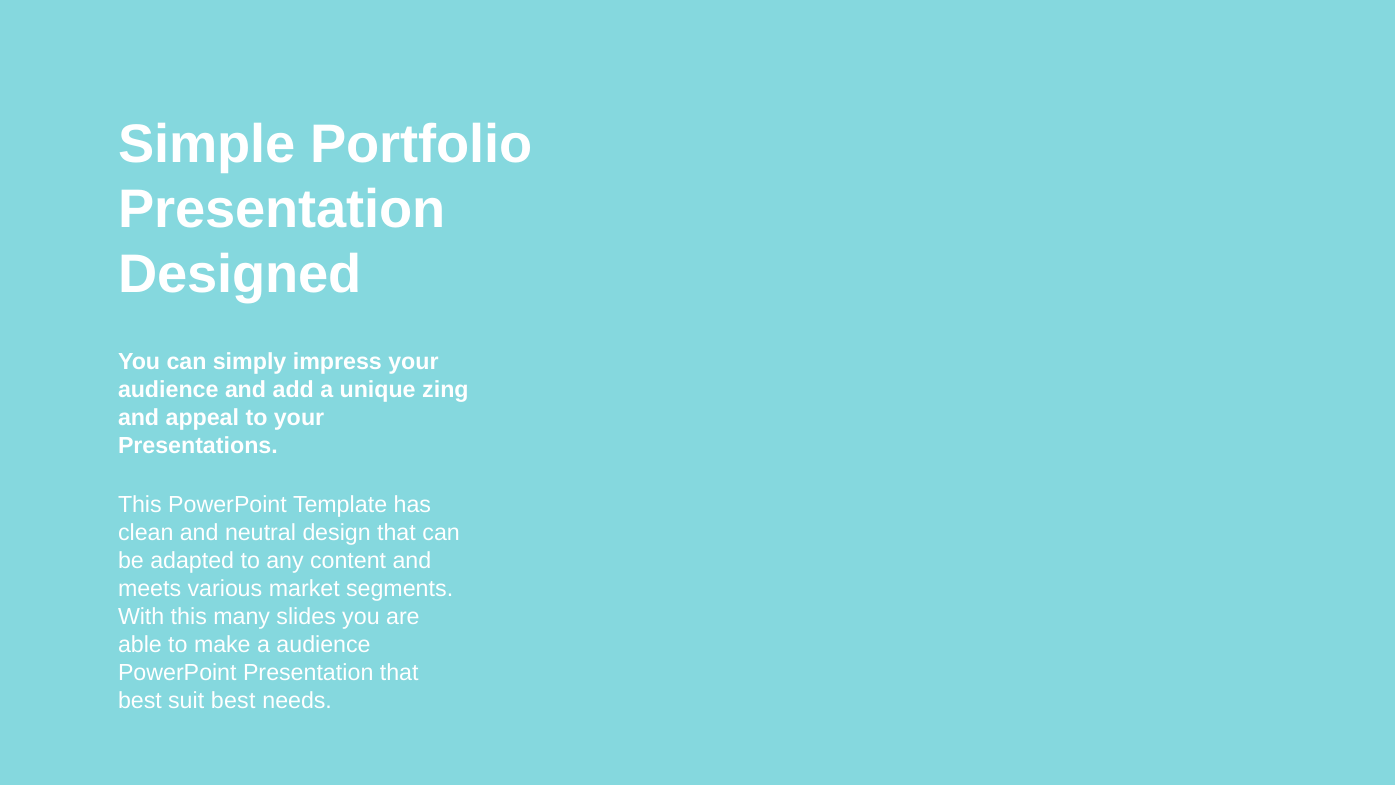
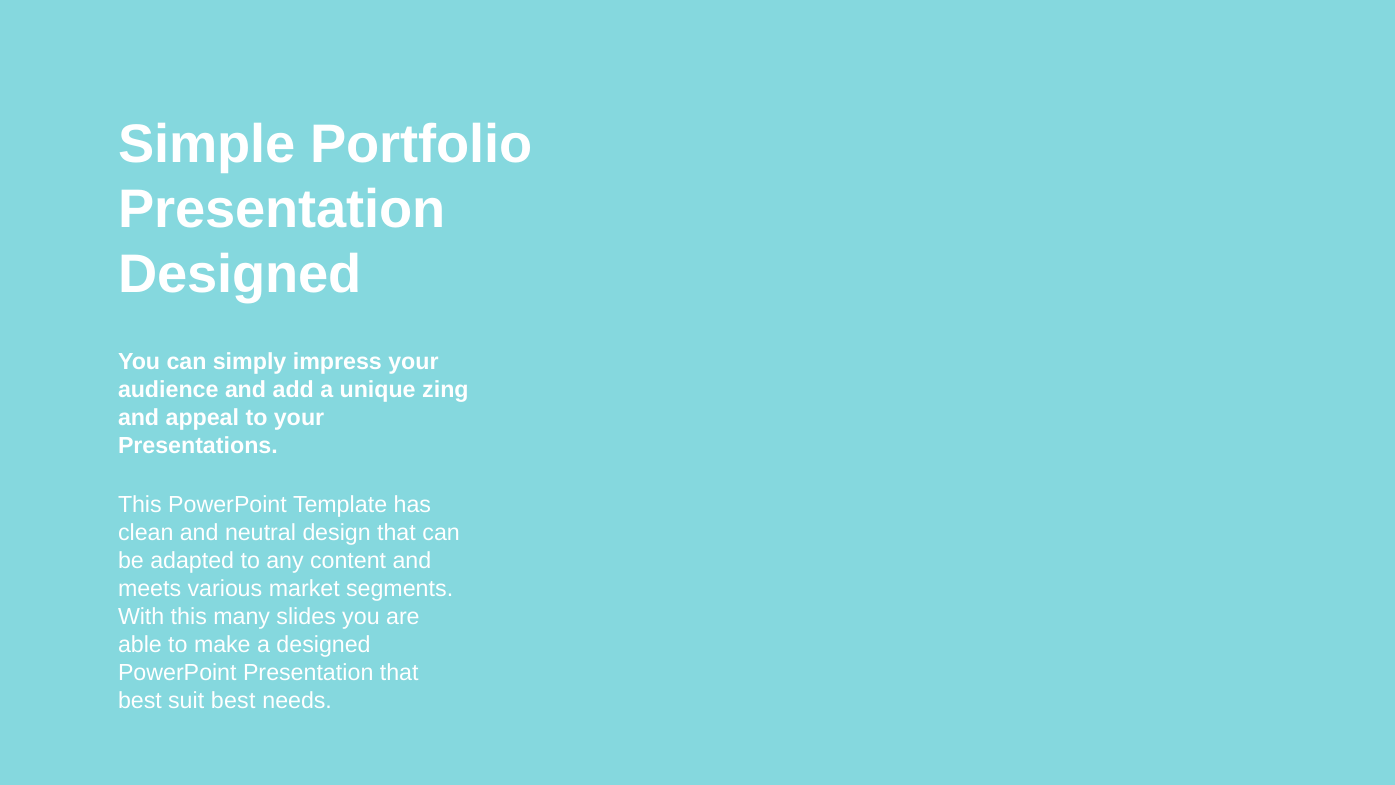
a audience: audience -> designed
